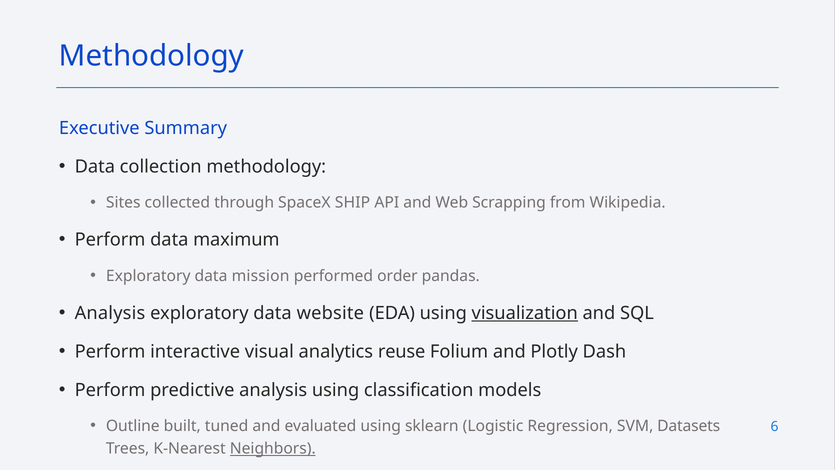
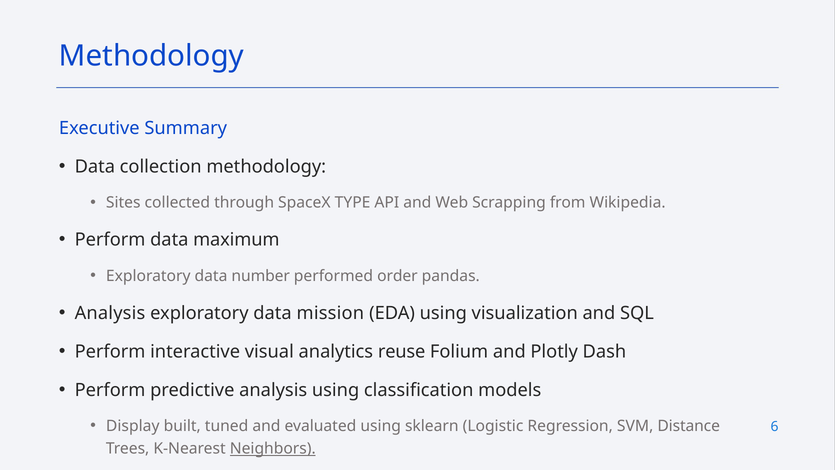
SHIP: SHIP -> TYPE
mission: mission -> number
website: website -> mission
visualization underline: present -> none
Outline: Outline -> Display
Datasets: Datasets -> Distance
